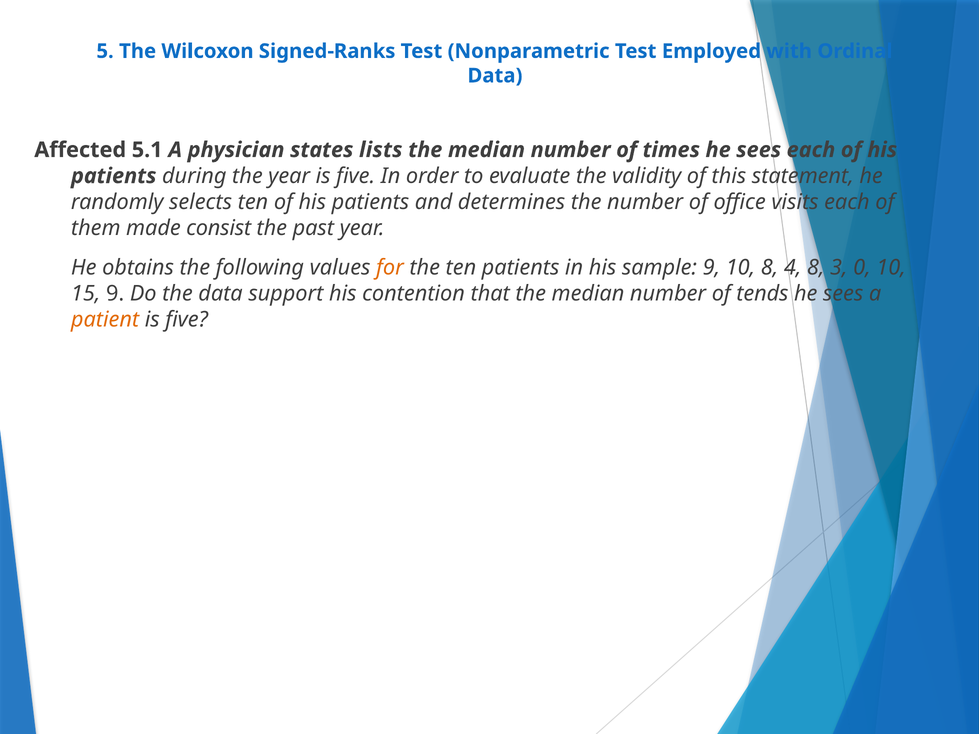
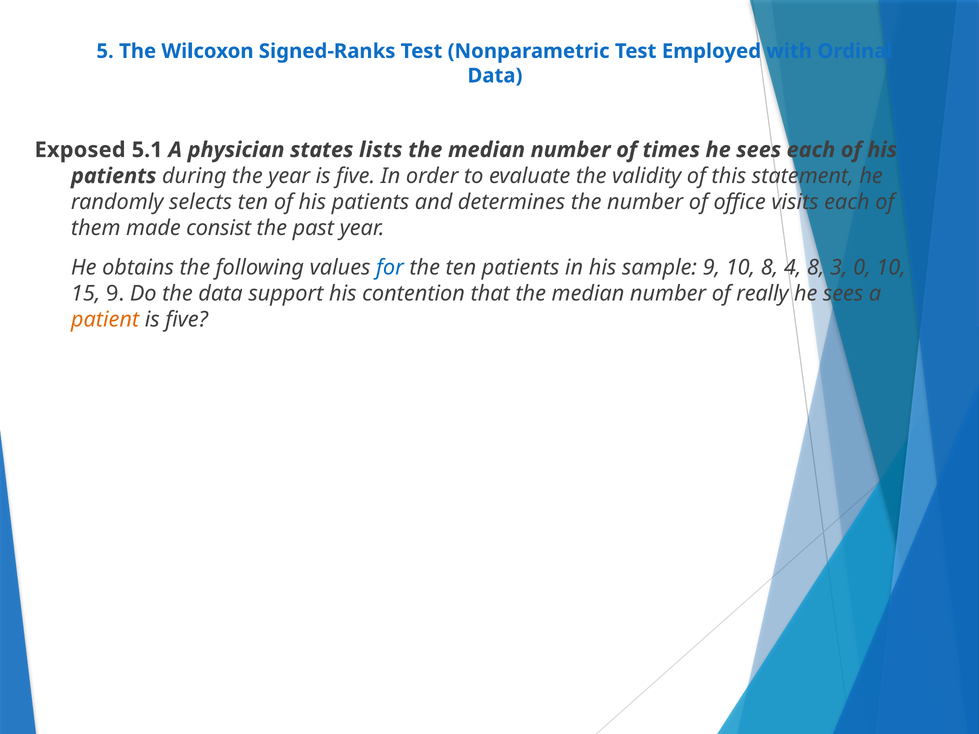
Affected: Affected -> Exposed
for colour: orange -> blue
tends: tends -> really
